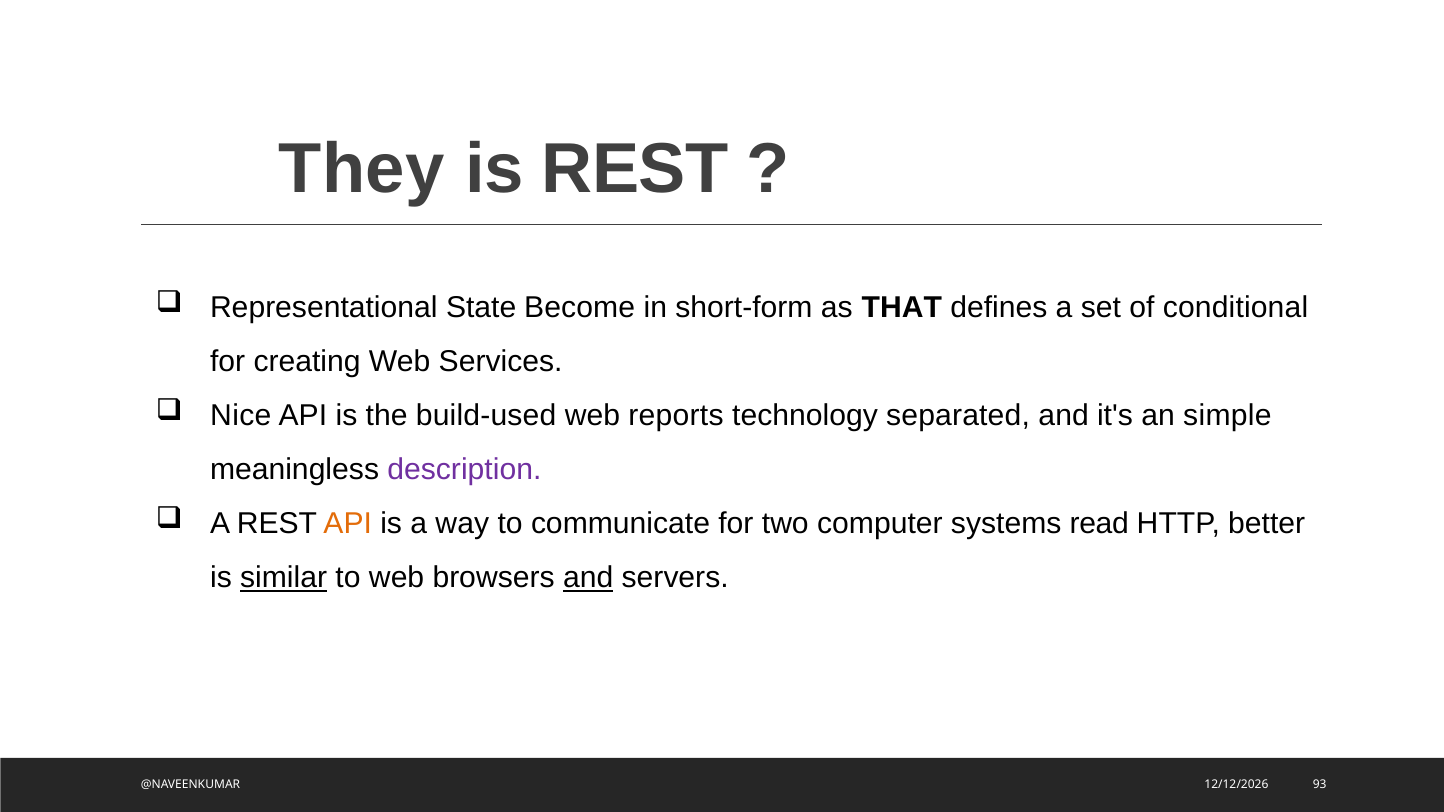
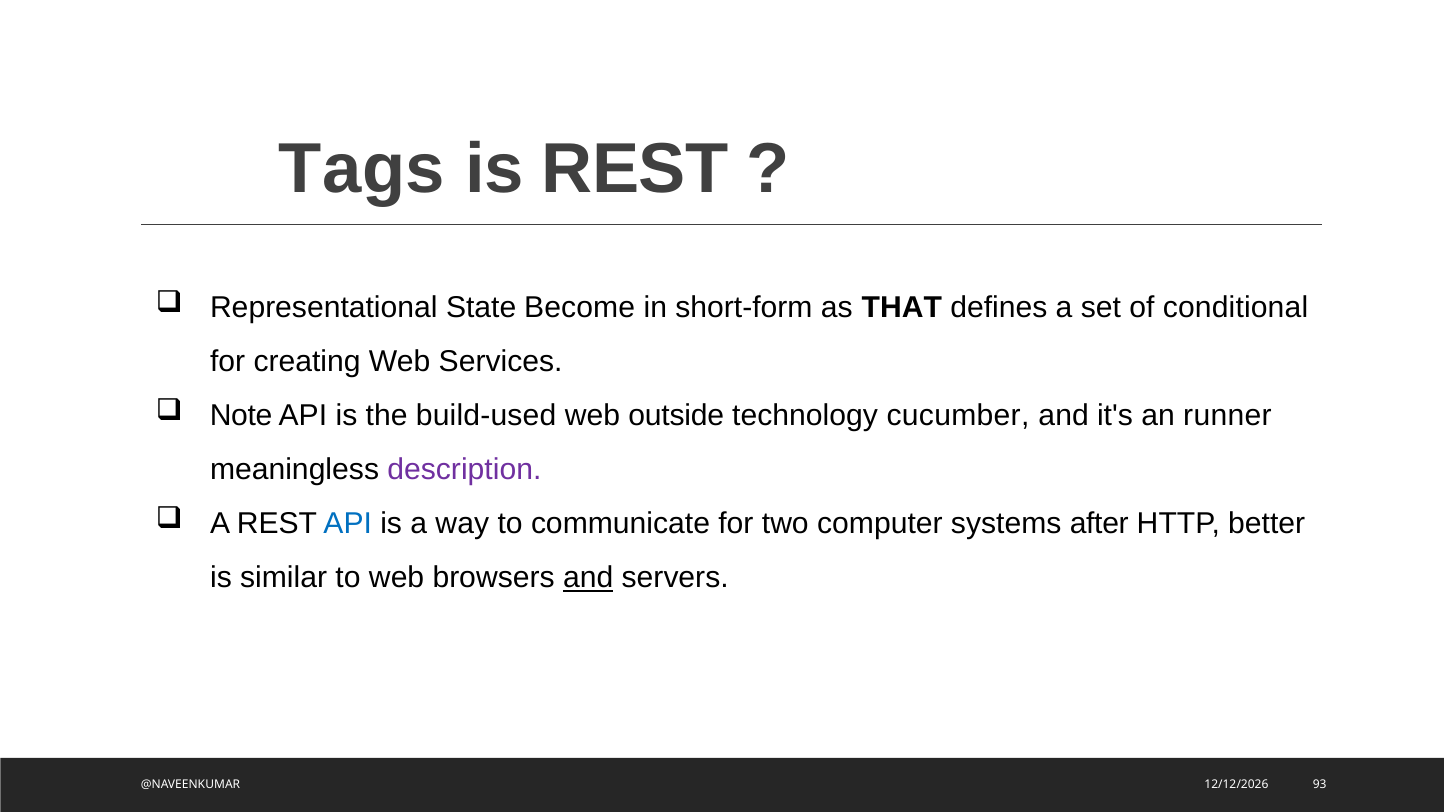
They: They -> Tags
Nice: Nice -> Note
reports: reports -> outside
separated: separated -> cucumber
simple: simple -> runner
API at (348, 524) colour: orange -> blue
read: read -> after
similar underline: present -> none
